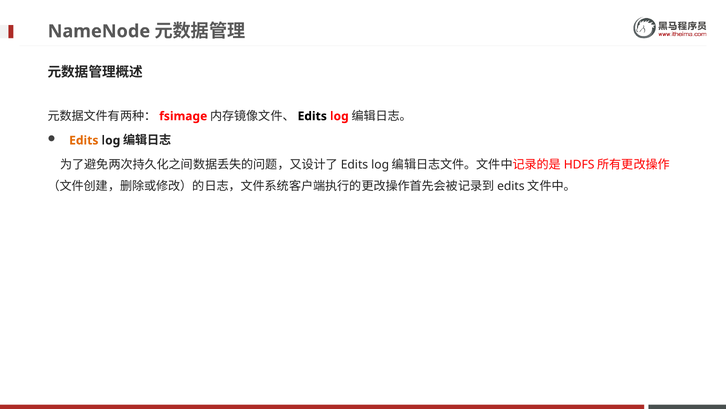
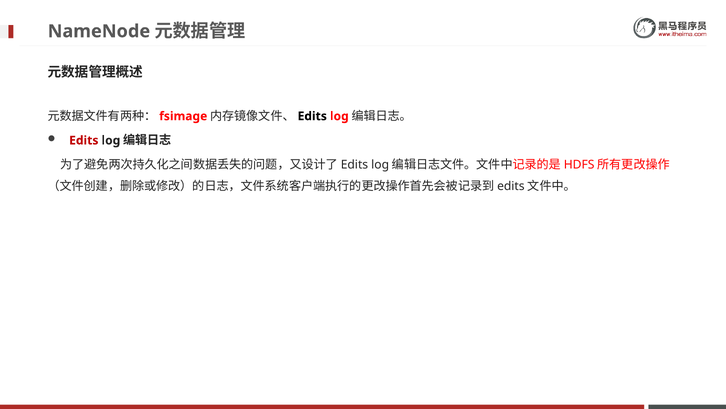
Edits at (84, 140) colour: orange -> red
